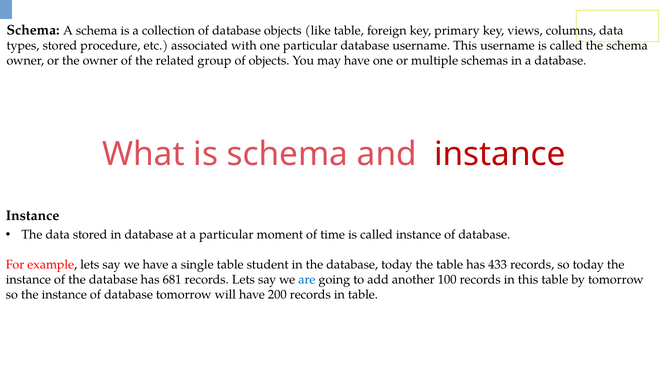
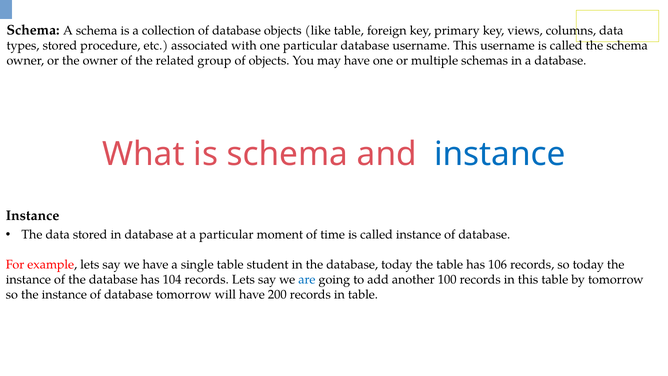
instance at (500, 154) colour: red -> blue
433: 433 -> 106
681: 681 -> 104
